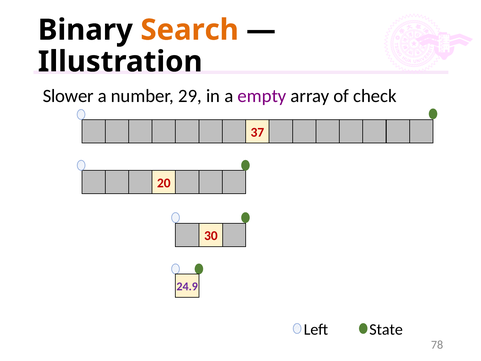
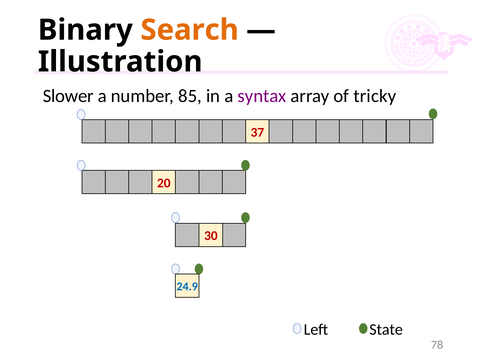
29: 29 -> 85
empty: empty -> syntax
check: check -> tricky
24.9 colour: purple -> blue
